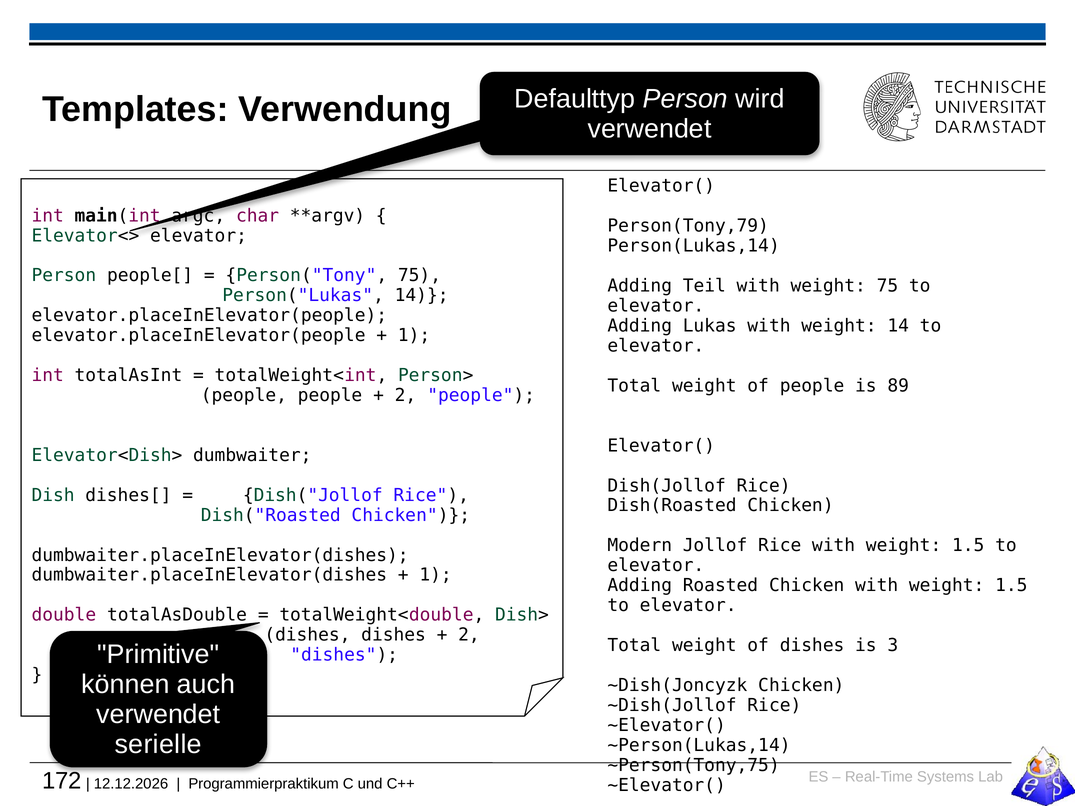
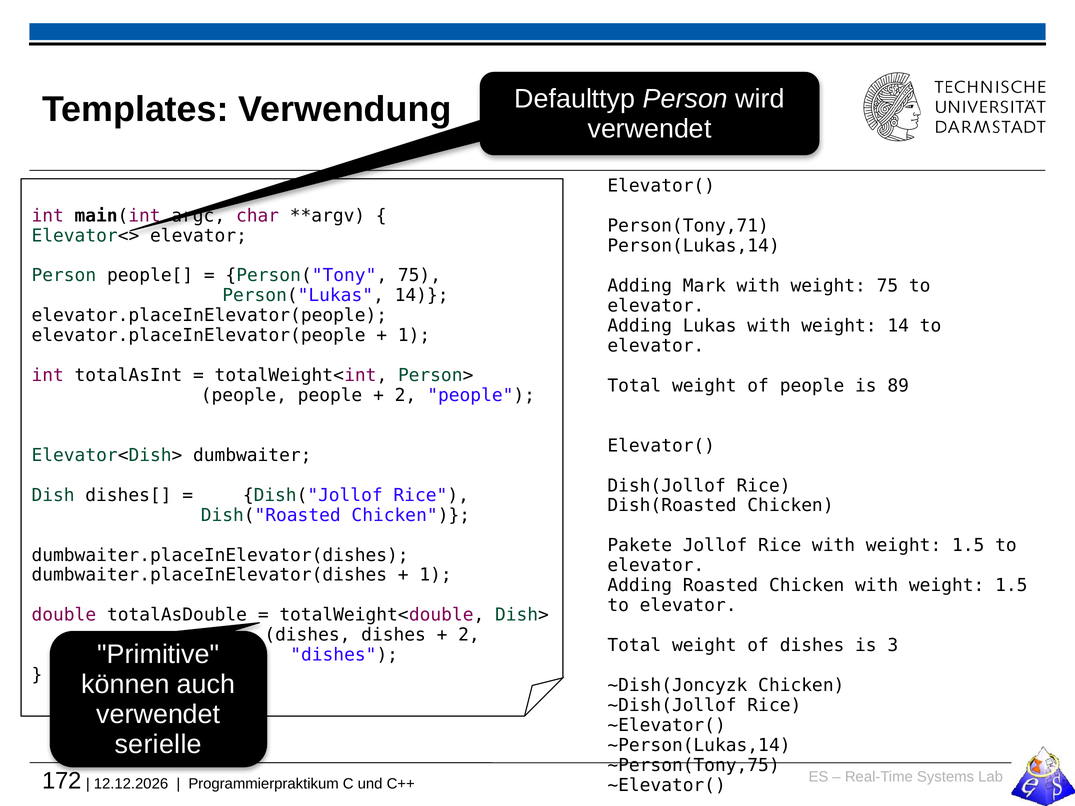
Person(Tony,79: Person(Tony,79 -> Person(Tony,71
Teil: Teil -> Mark
Modern: Modern -> Pakete
